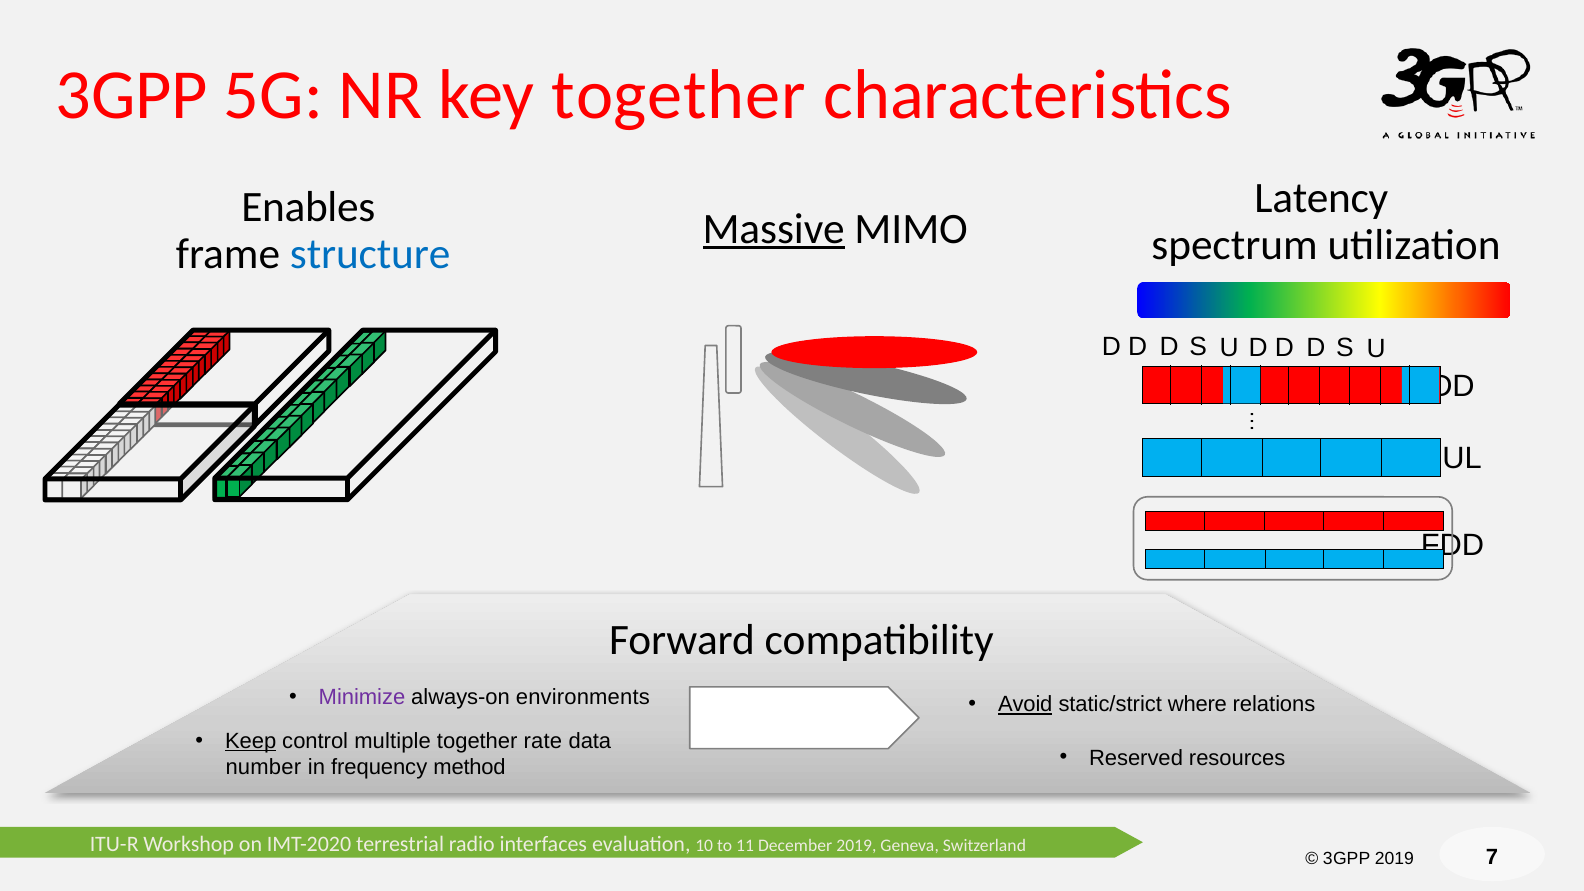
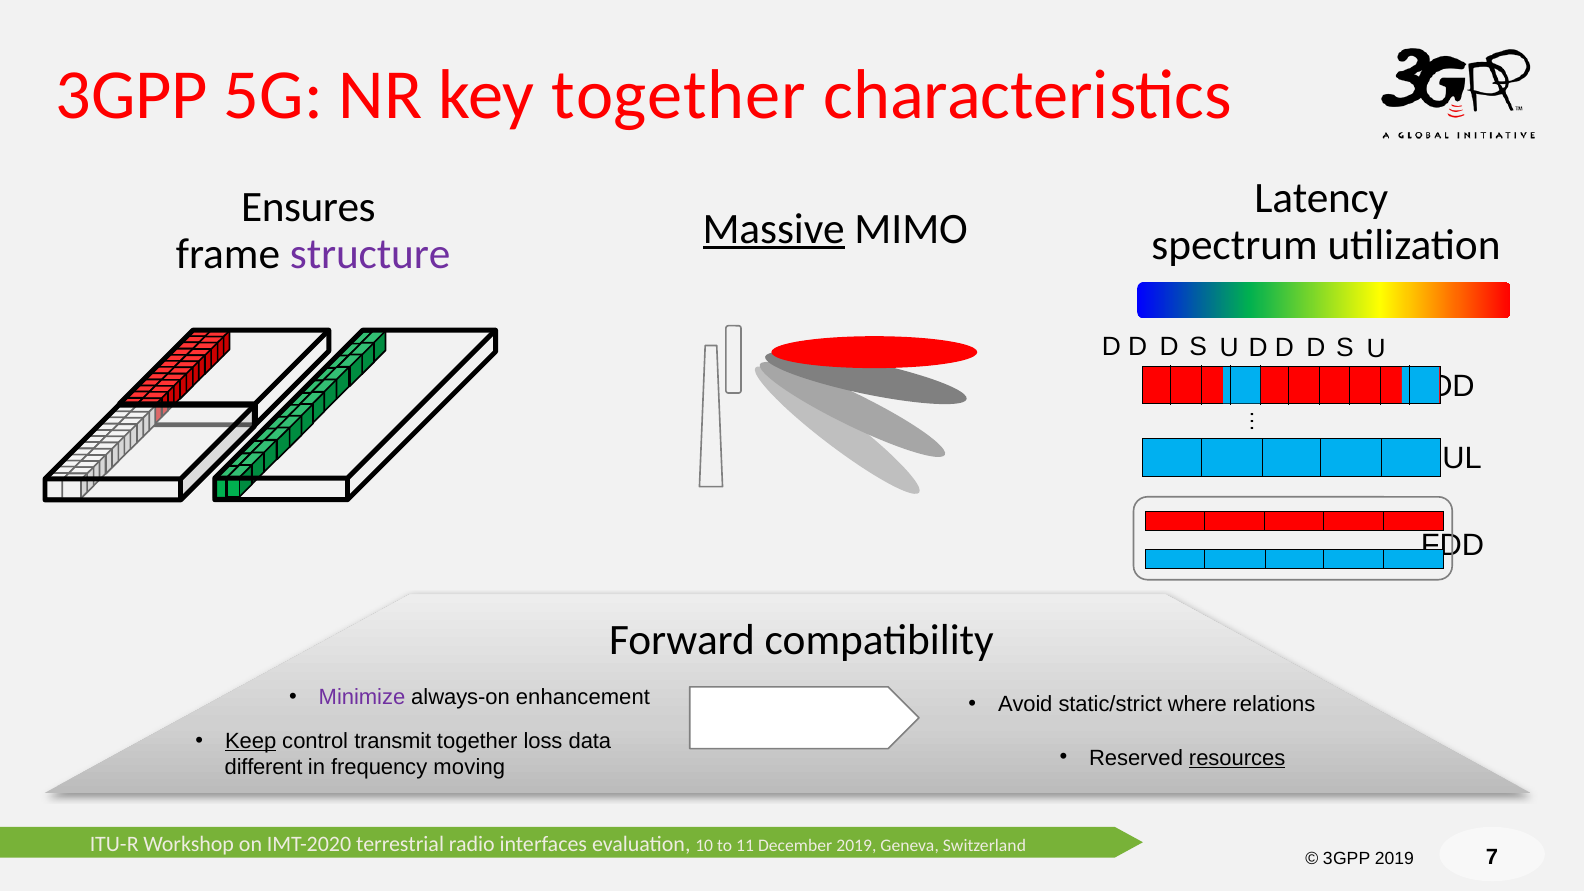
Enables: Enables -> Ensures
structure colour: blue -> purple
environments: environments -> enhancement
Avoid underline: present -> none
multiple: multiple -> transmit
rate: rate -> loss
resources underline: none -> present
number: number -> different
method: method -> moving
